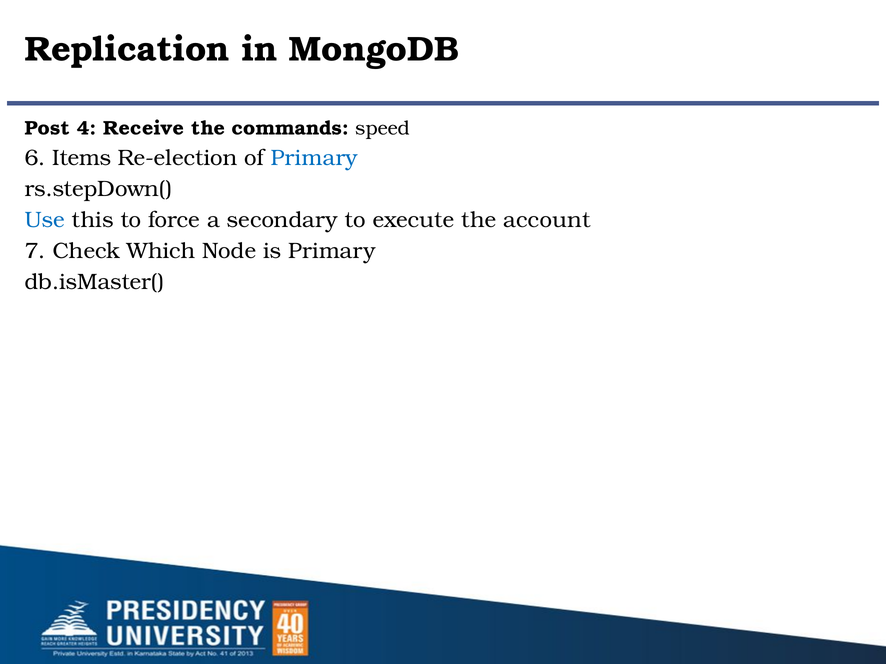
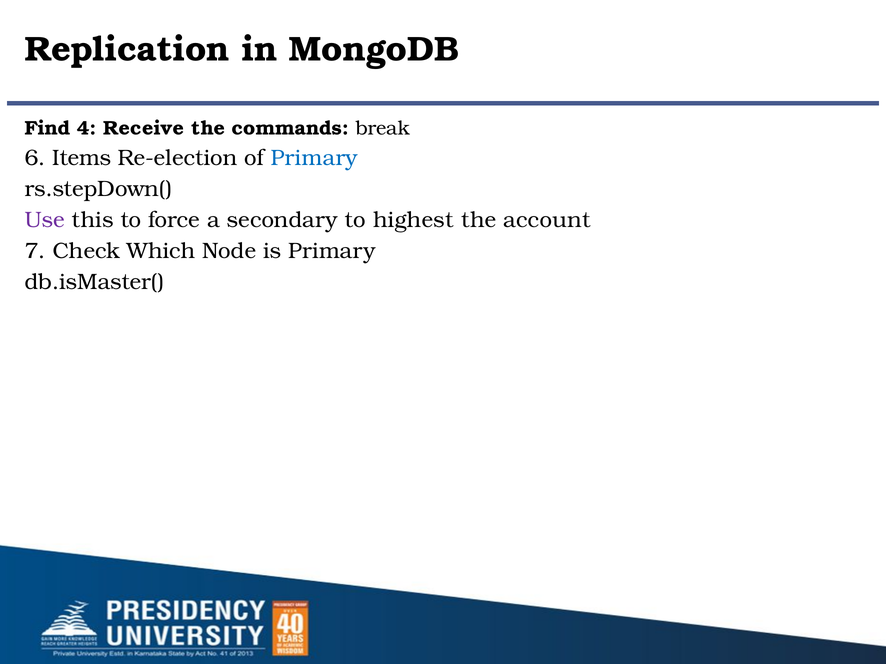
Post: Post -> Find
speed: speed -> break
Use colour: blue -> purple
execute: execute -> highest
